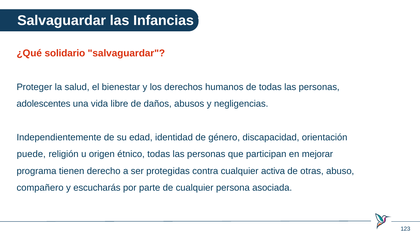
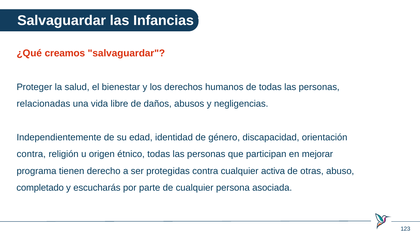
solidario: solidario -> creamos
adolescentes: adolescentes -> relacionadas
puede at (31, 154): puede -> contra
compañero: compañero -> completado
